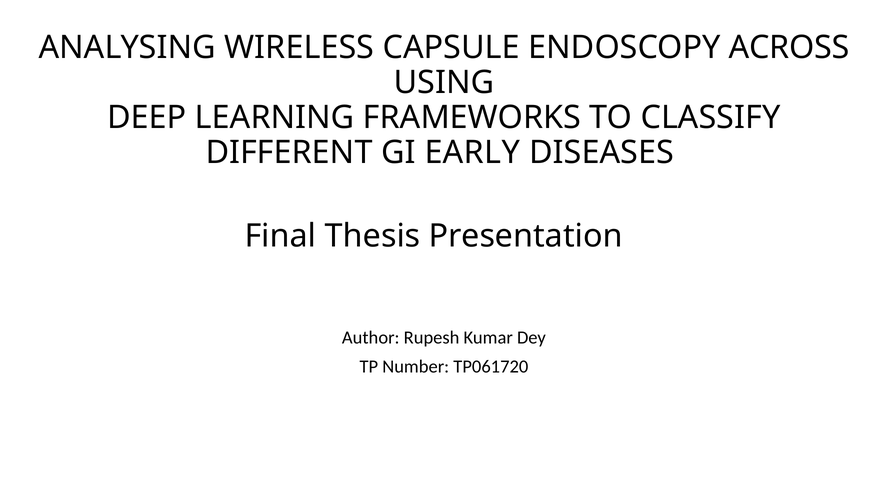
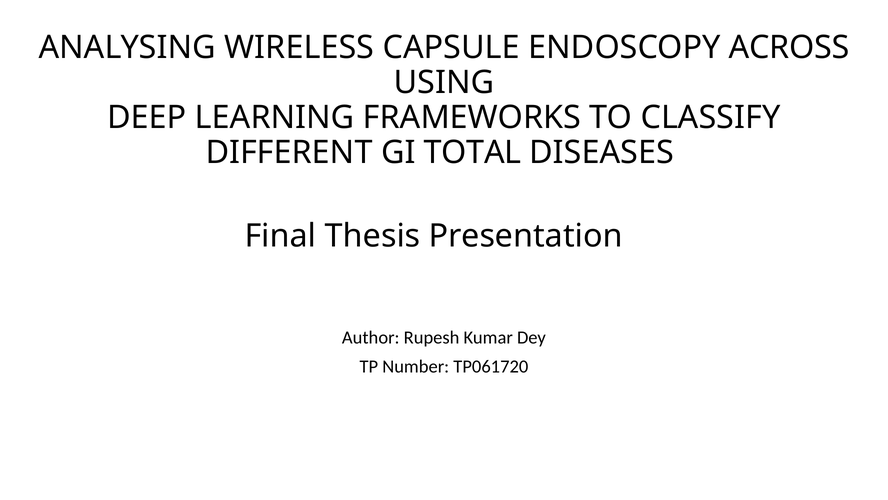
EARLY: EARLY -> TOTAL
